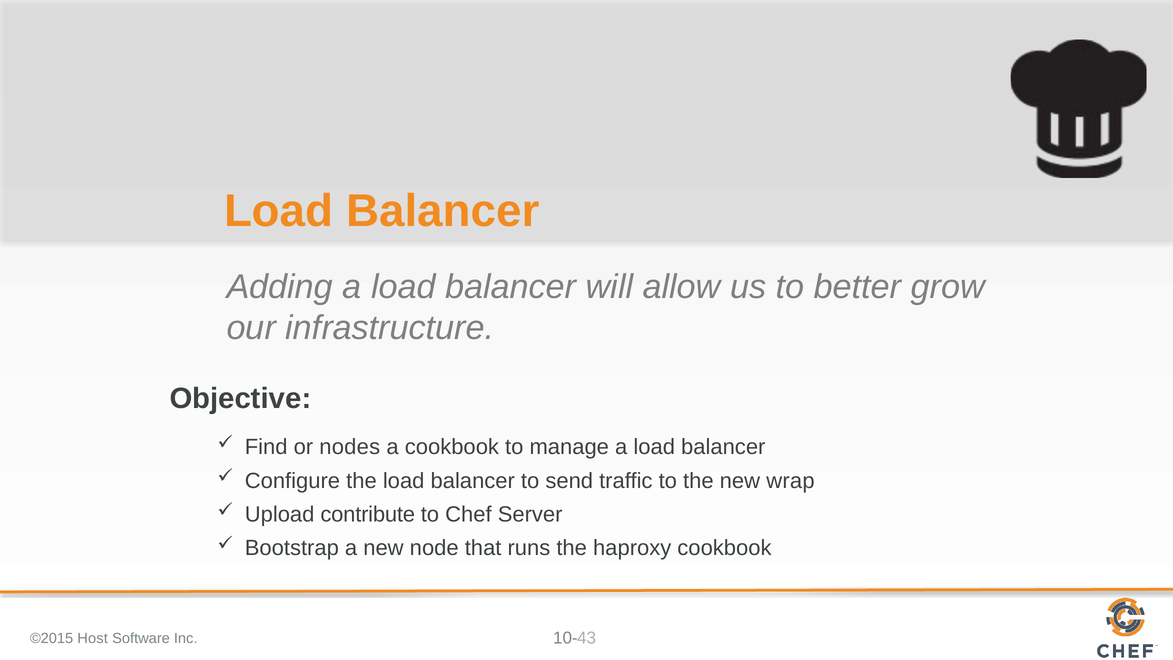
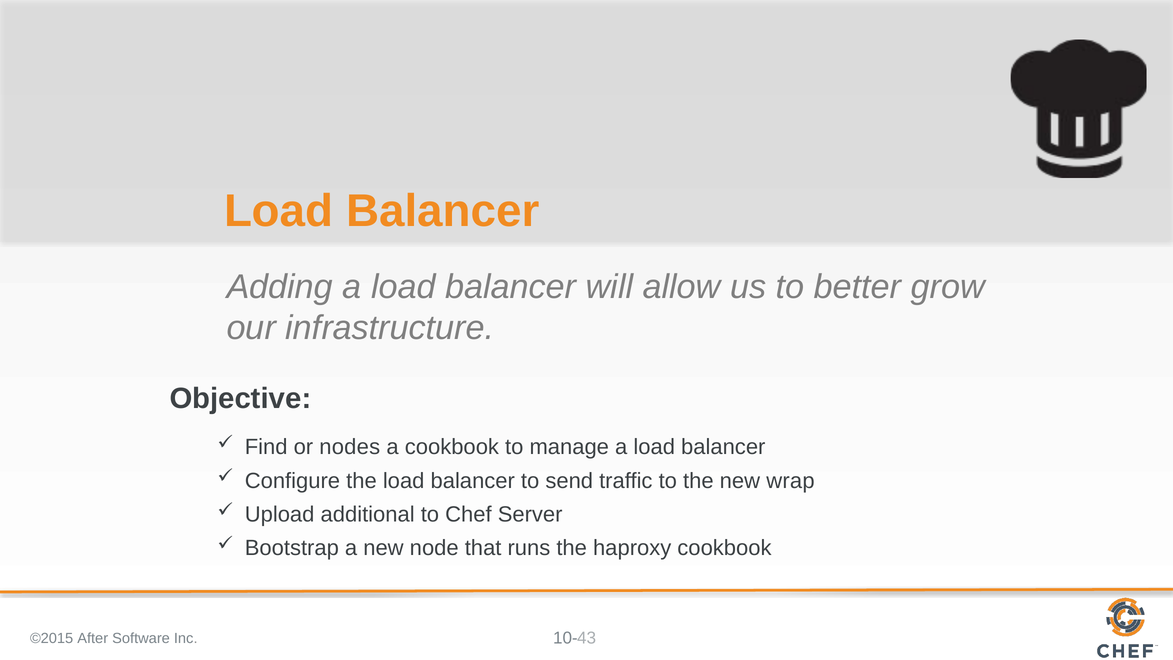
contribute: contribute -> additional
Host: Host -> After
